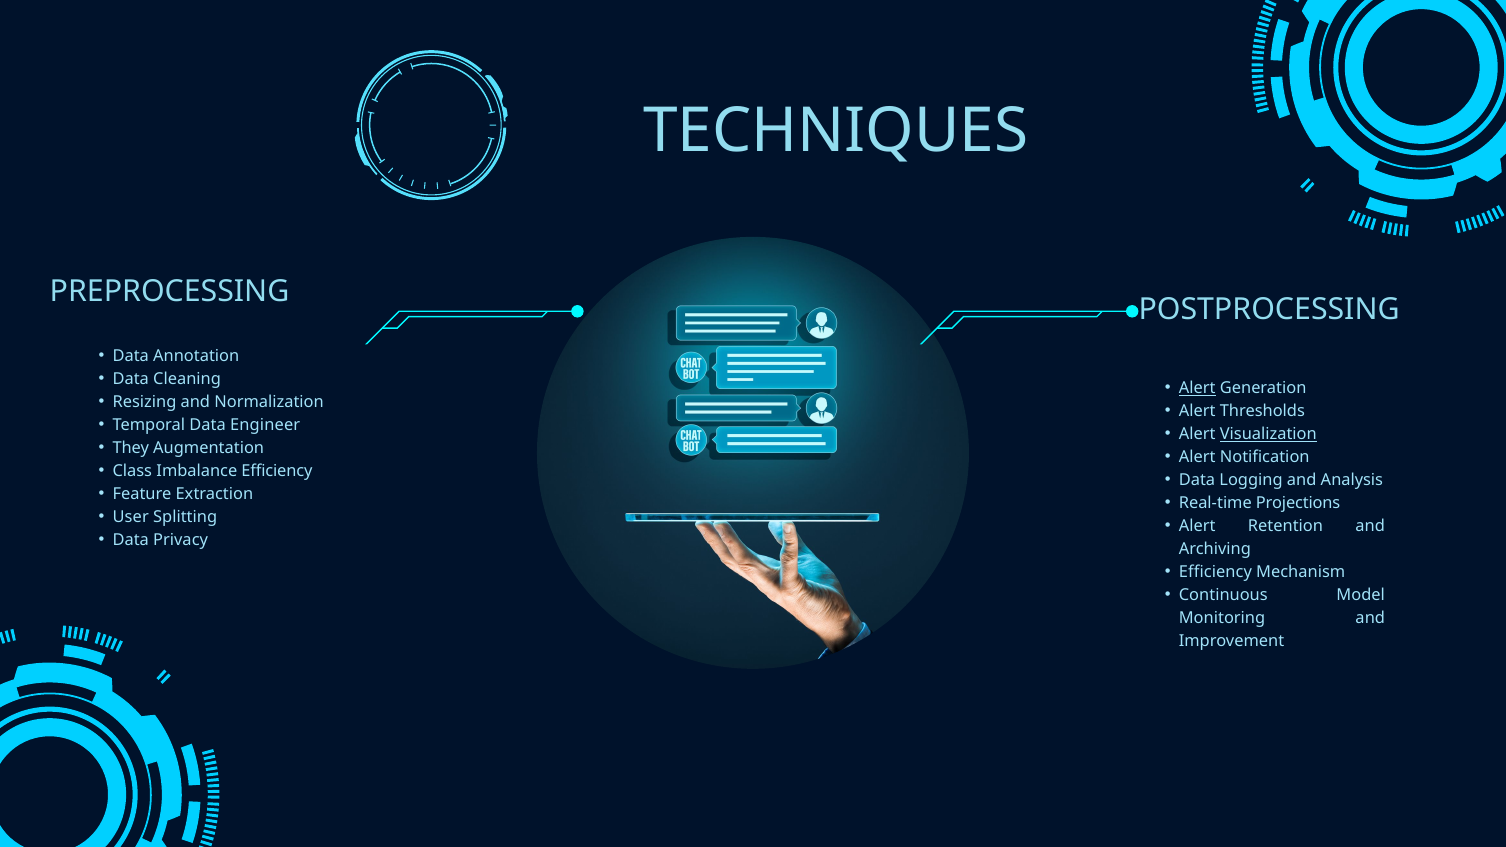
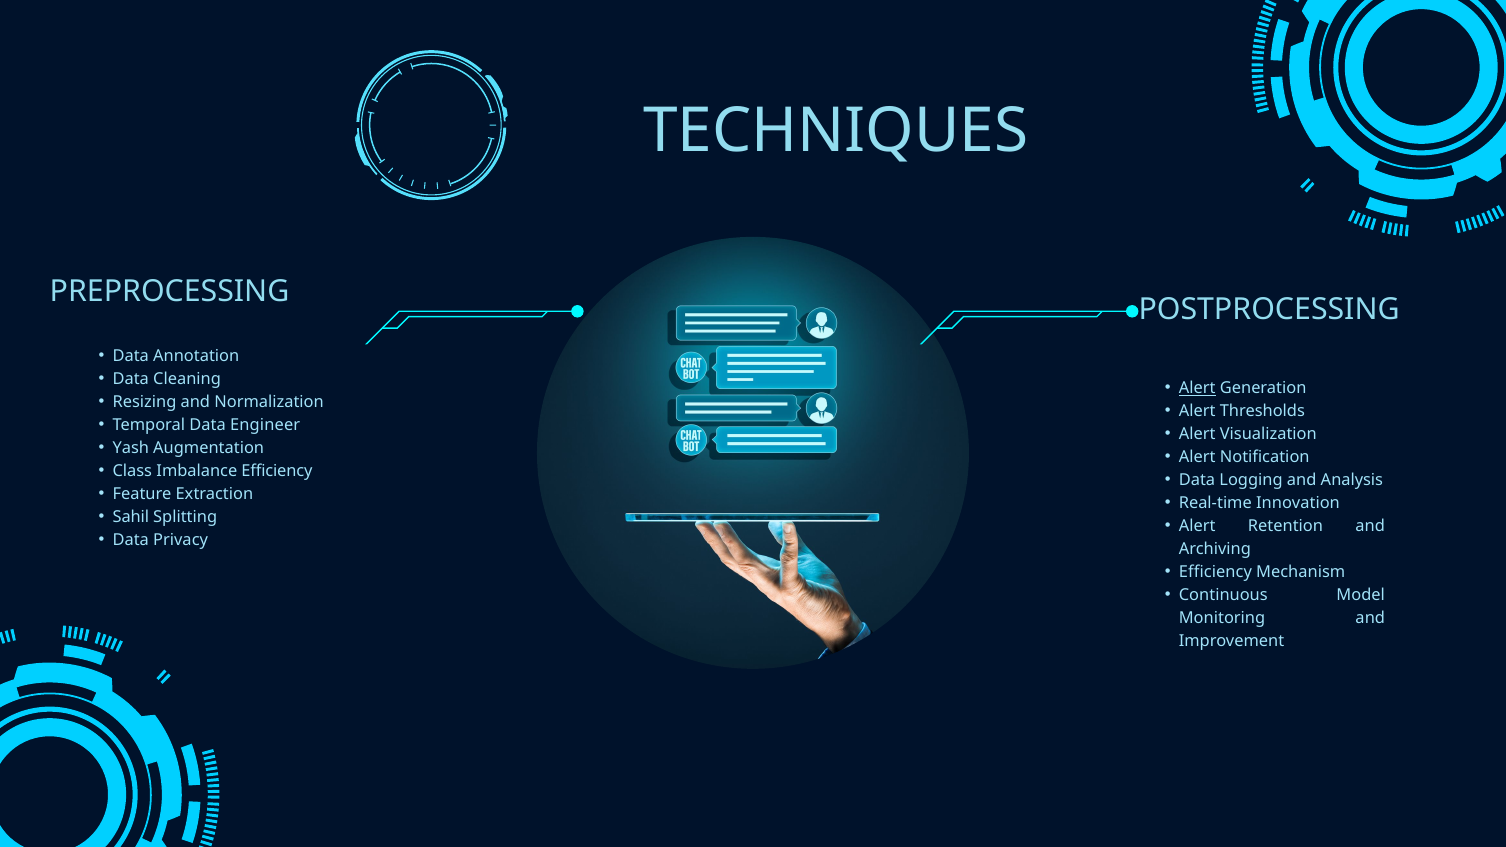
Visualization underline: present -> none
They: They -> Yash
Projections: Projections -> Innovation
User: User -> Sahil
